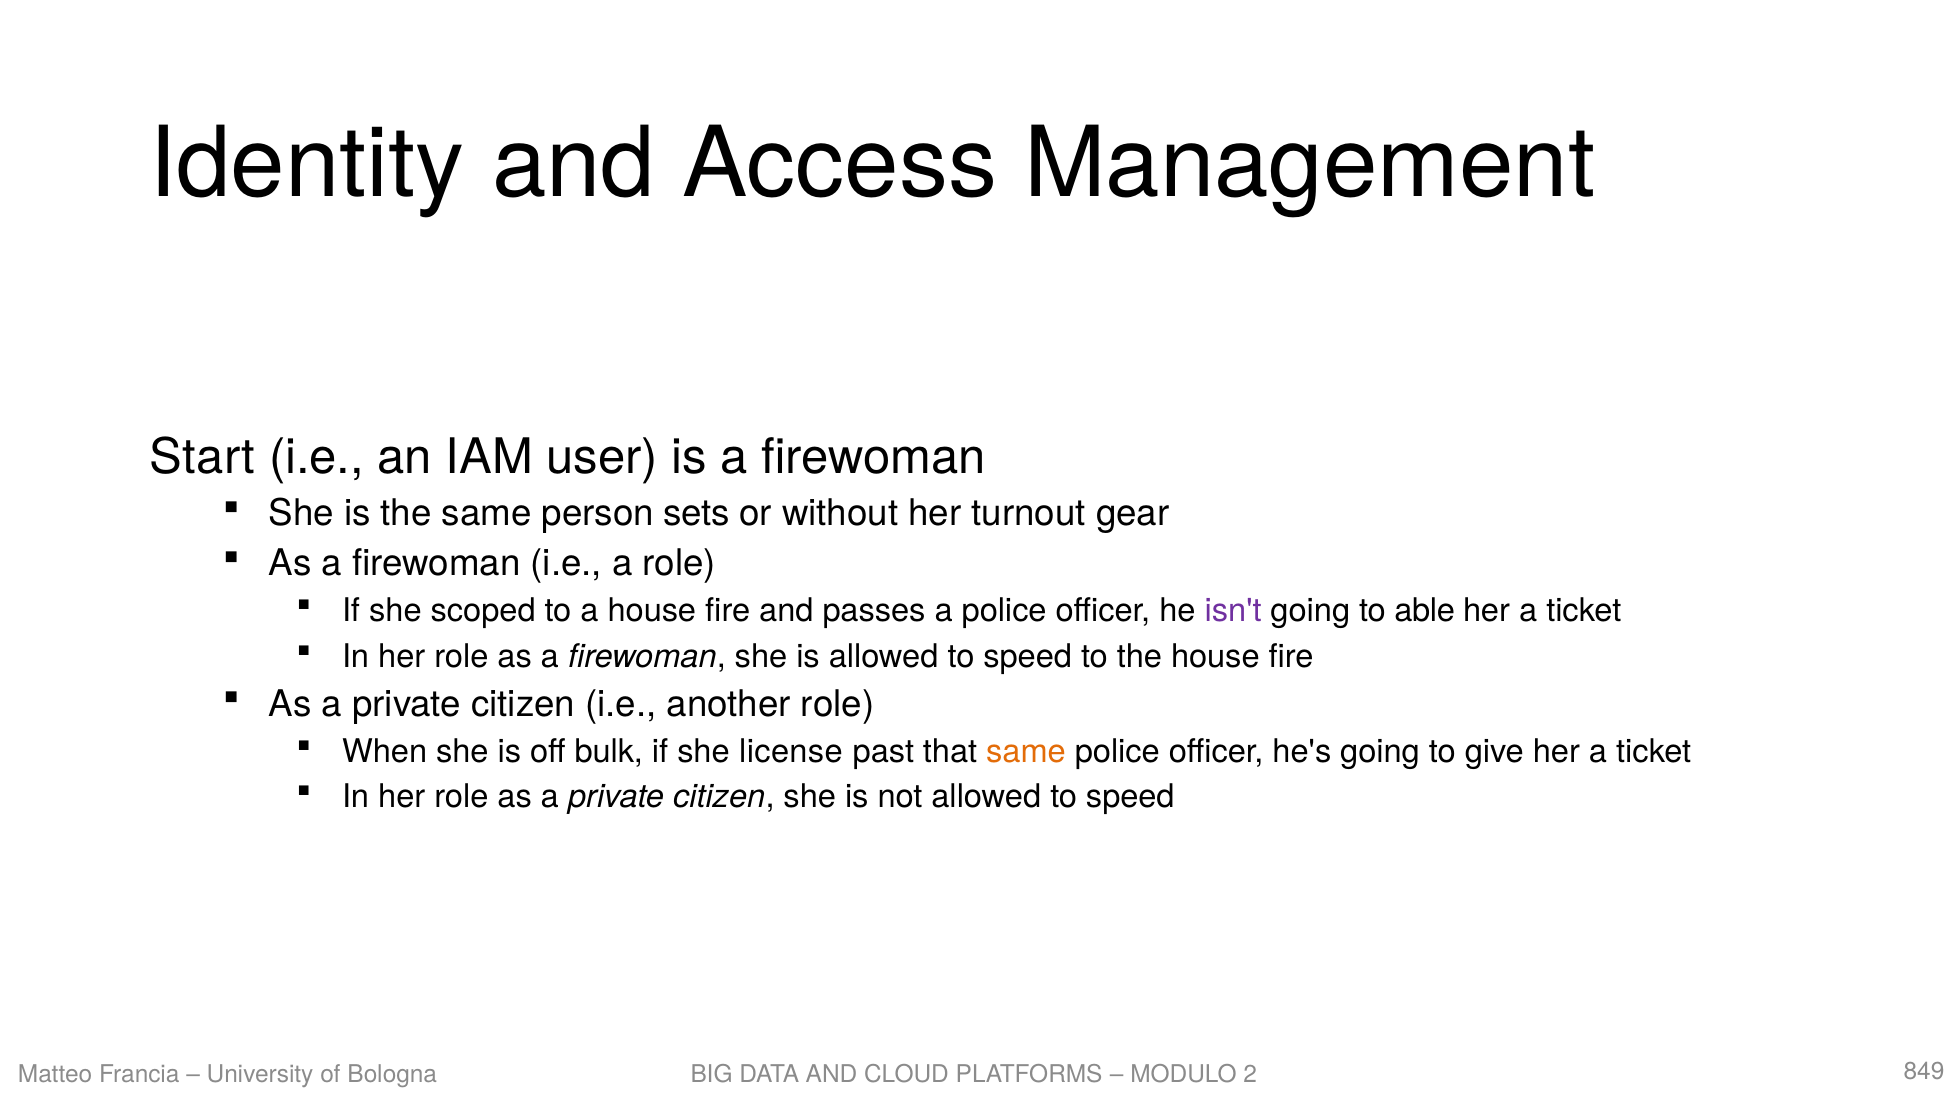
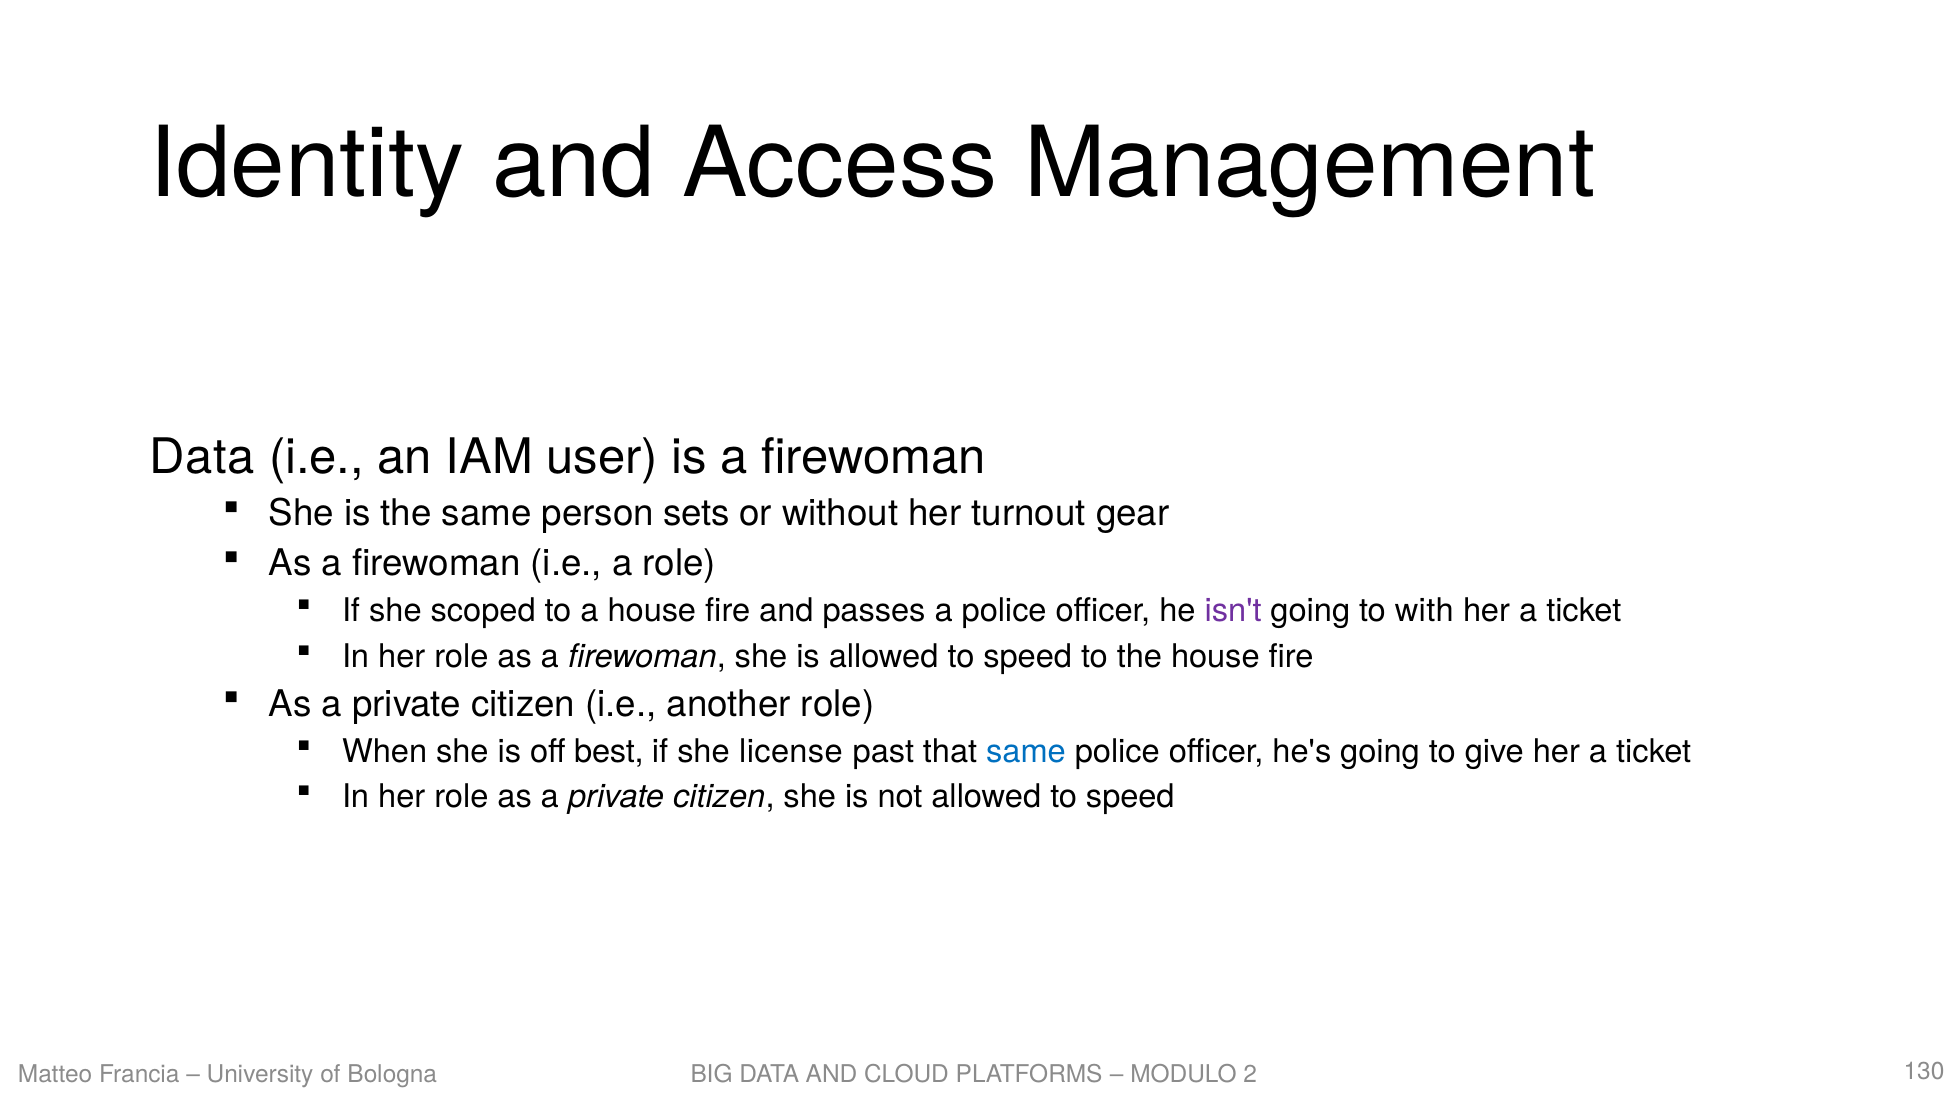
Start at (202, 457): Start -> Data
able: able -> with
bulk: bulk -> best
same at (1026, 752) colour: orange -> blue
849: 849 -> 130
